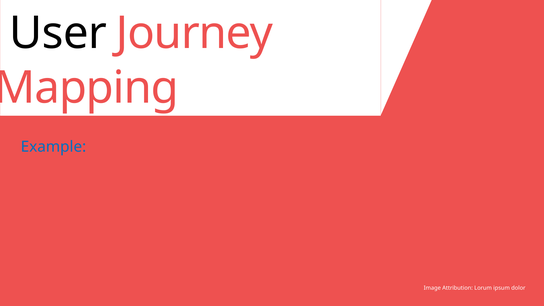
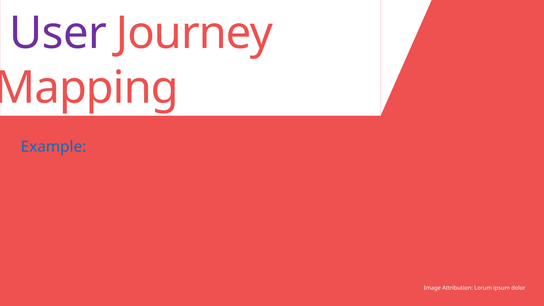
User colour: black -> purple
